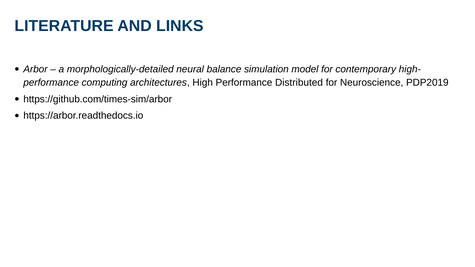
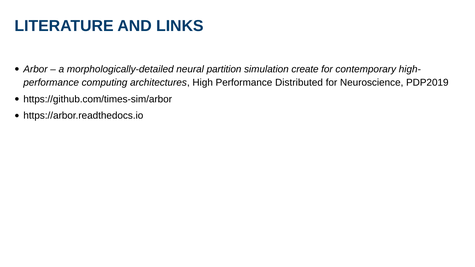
balance: balance -> partition
model: model -> create
